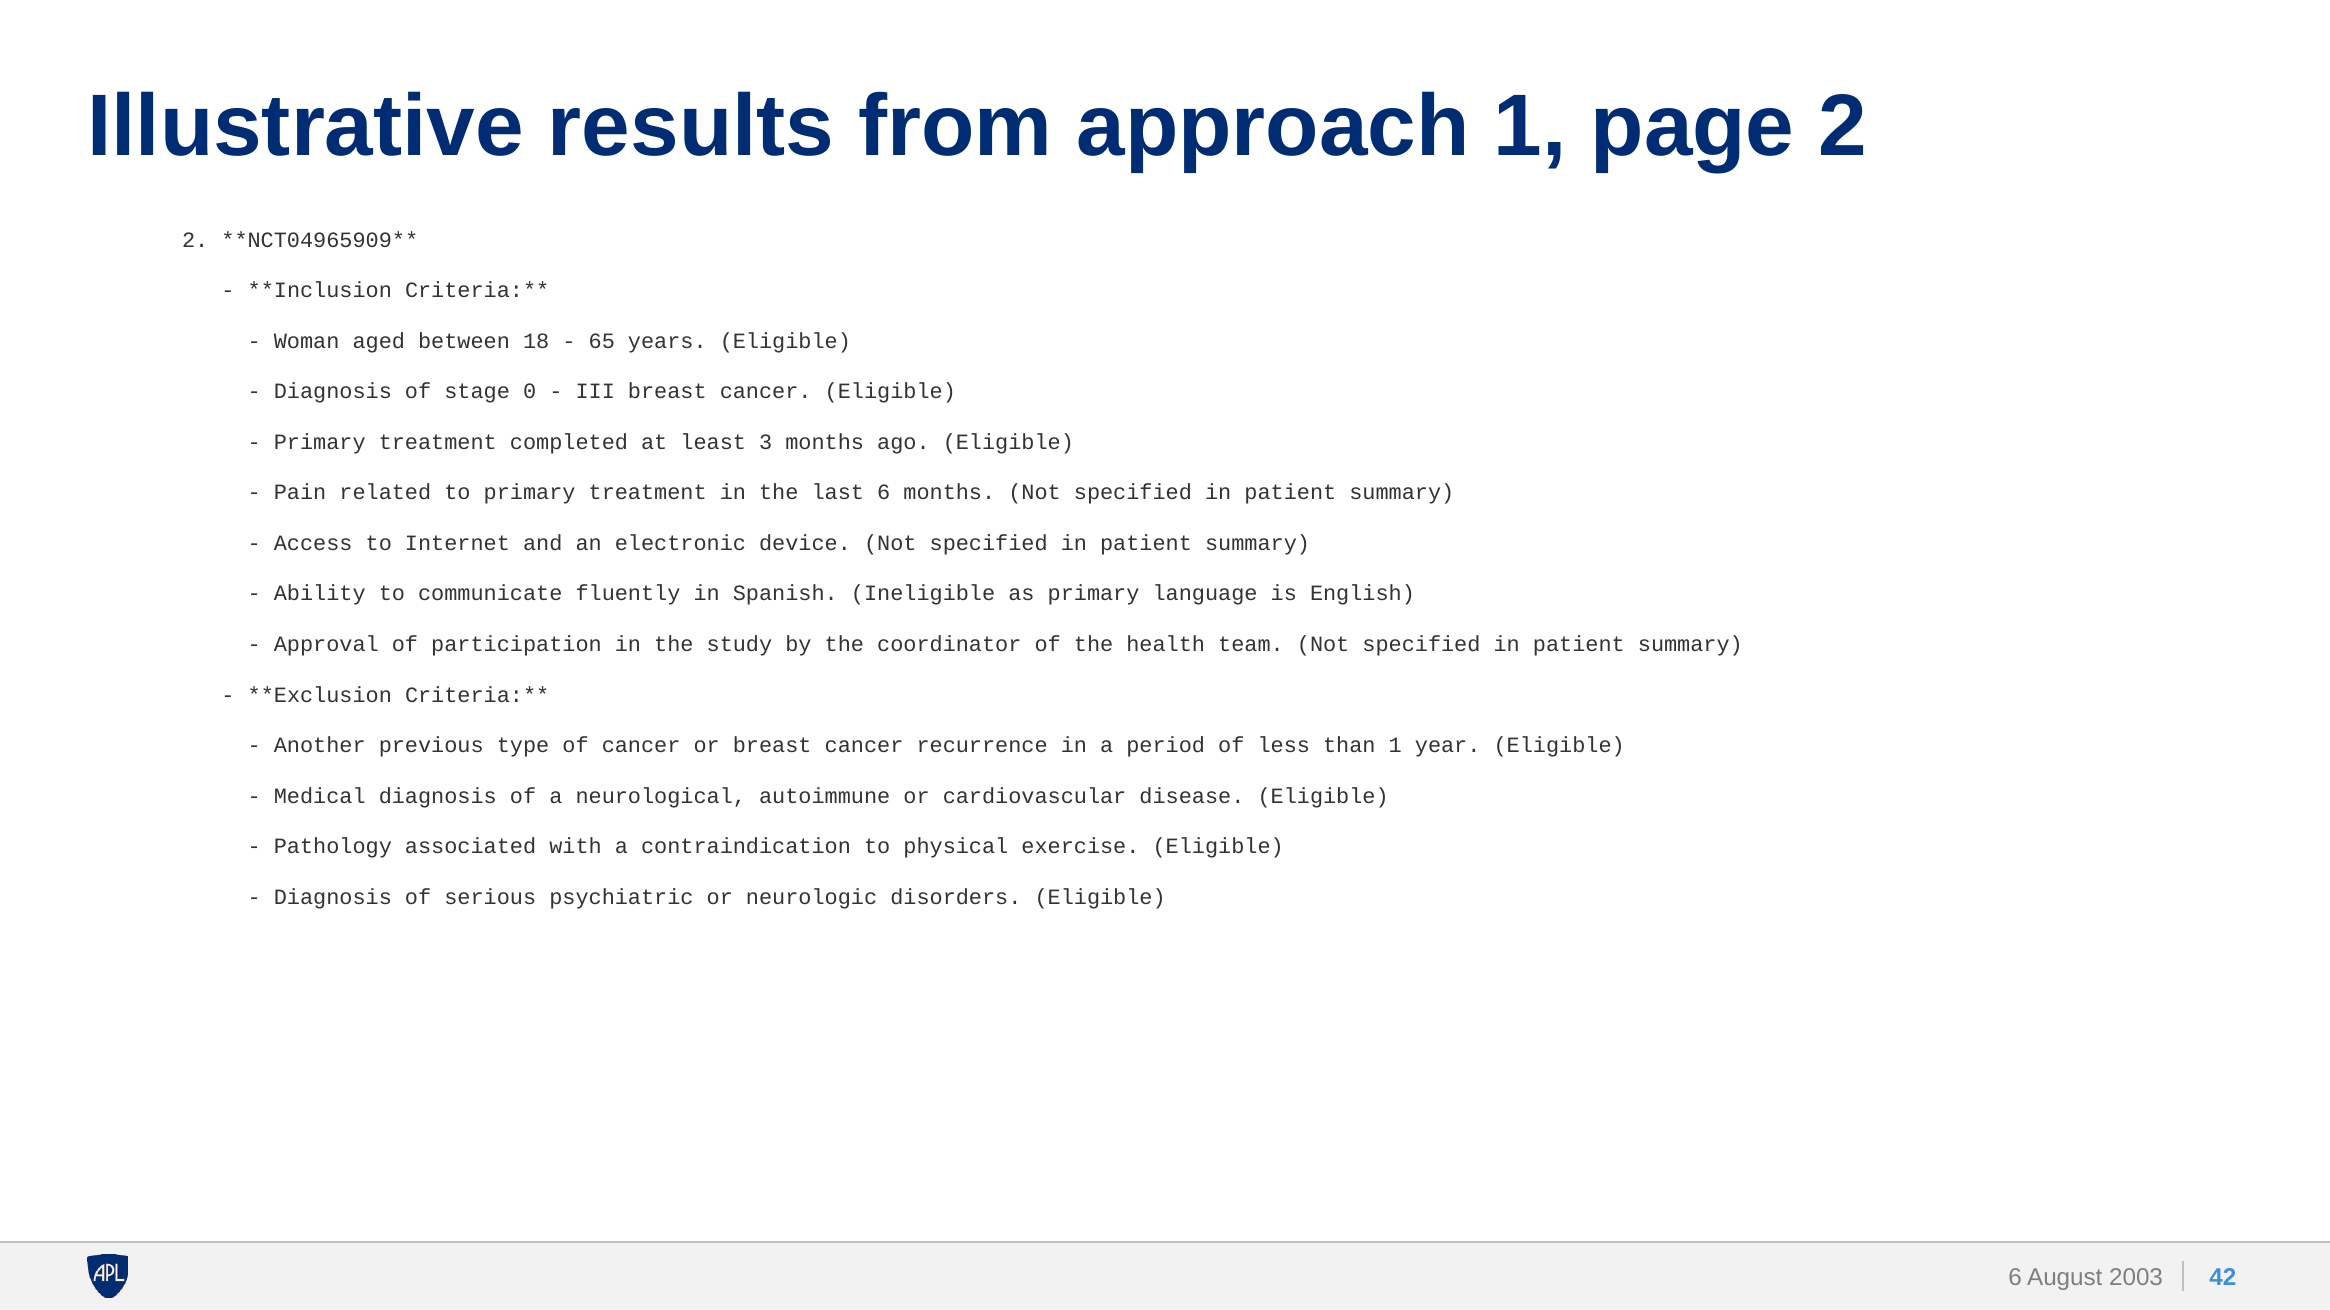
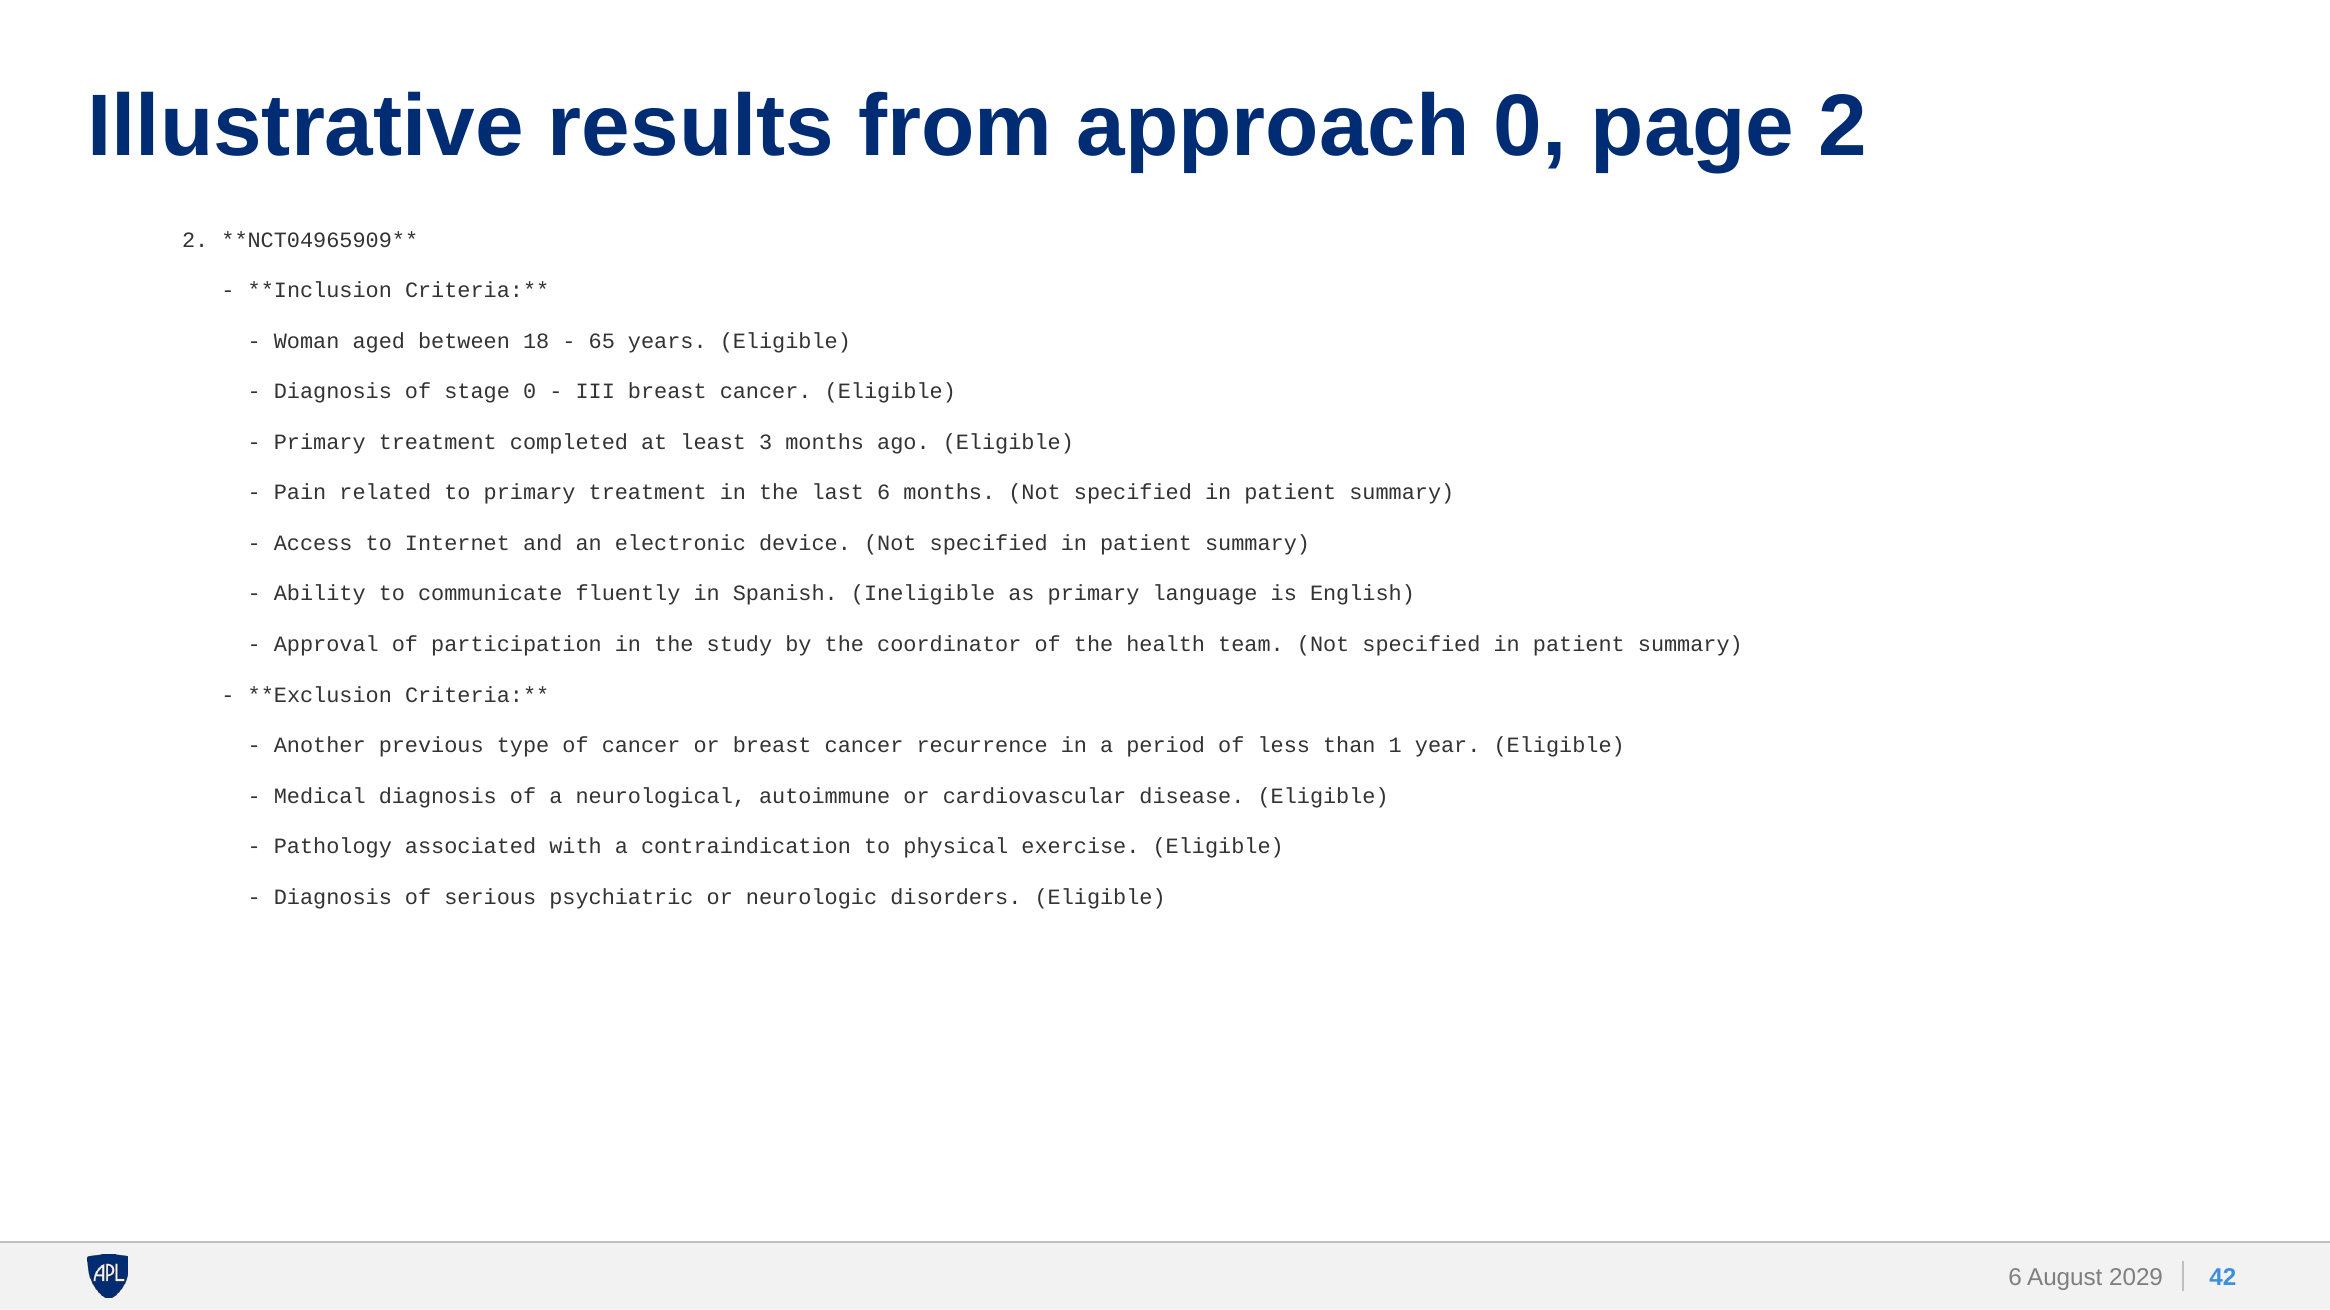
approach 1: 1 -> 0
2003: 2003 -> 2029
